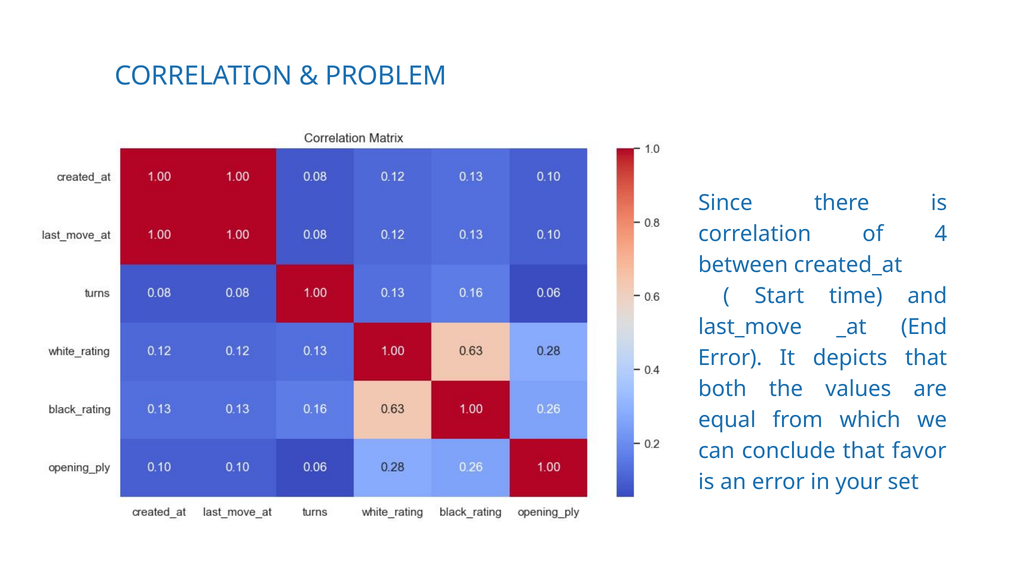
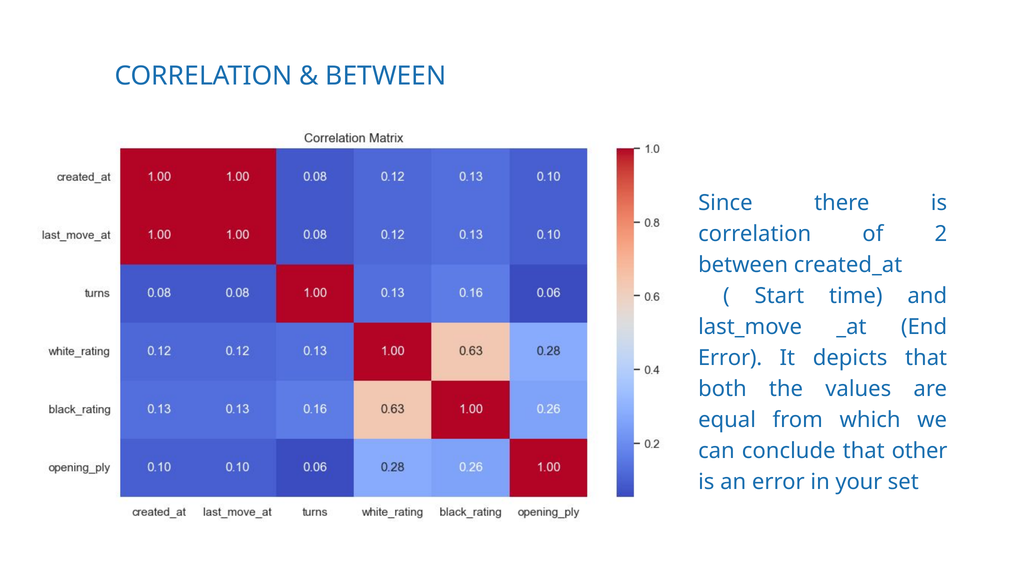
PROBLEM at (386, 76): PROBLEM -> BETWEEN
4: 4 -> 2
favor: favor -> other
